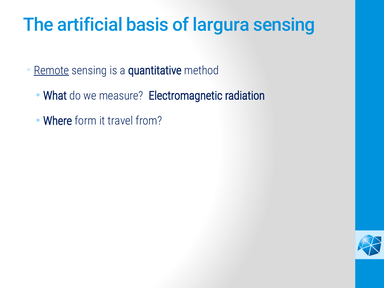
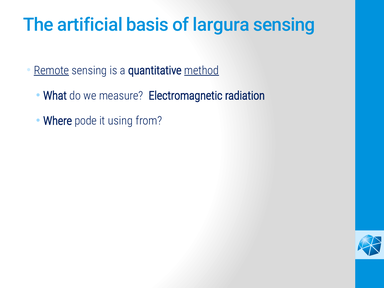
method underline: none -> present
form: form -> pode
travel: travel -> using
